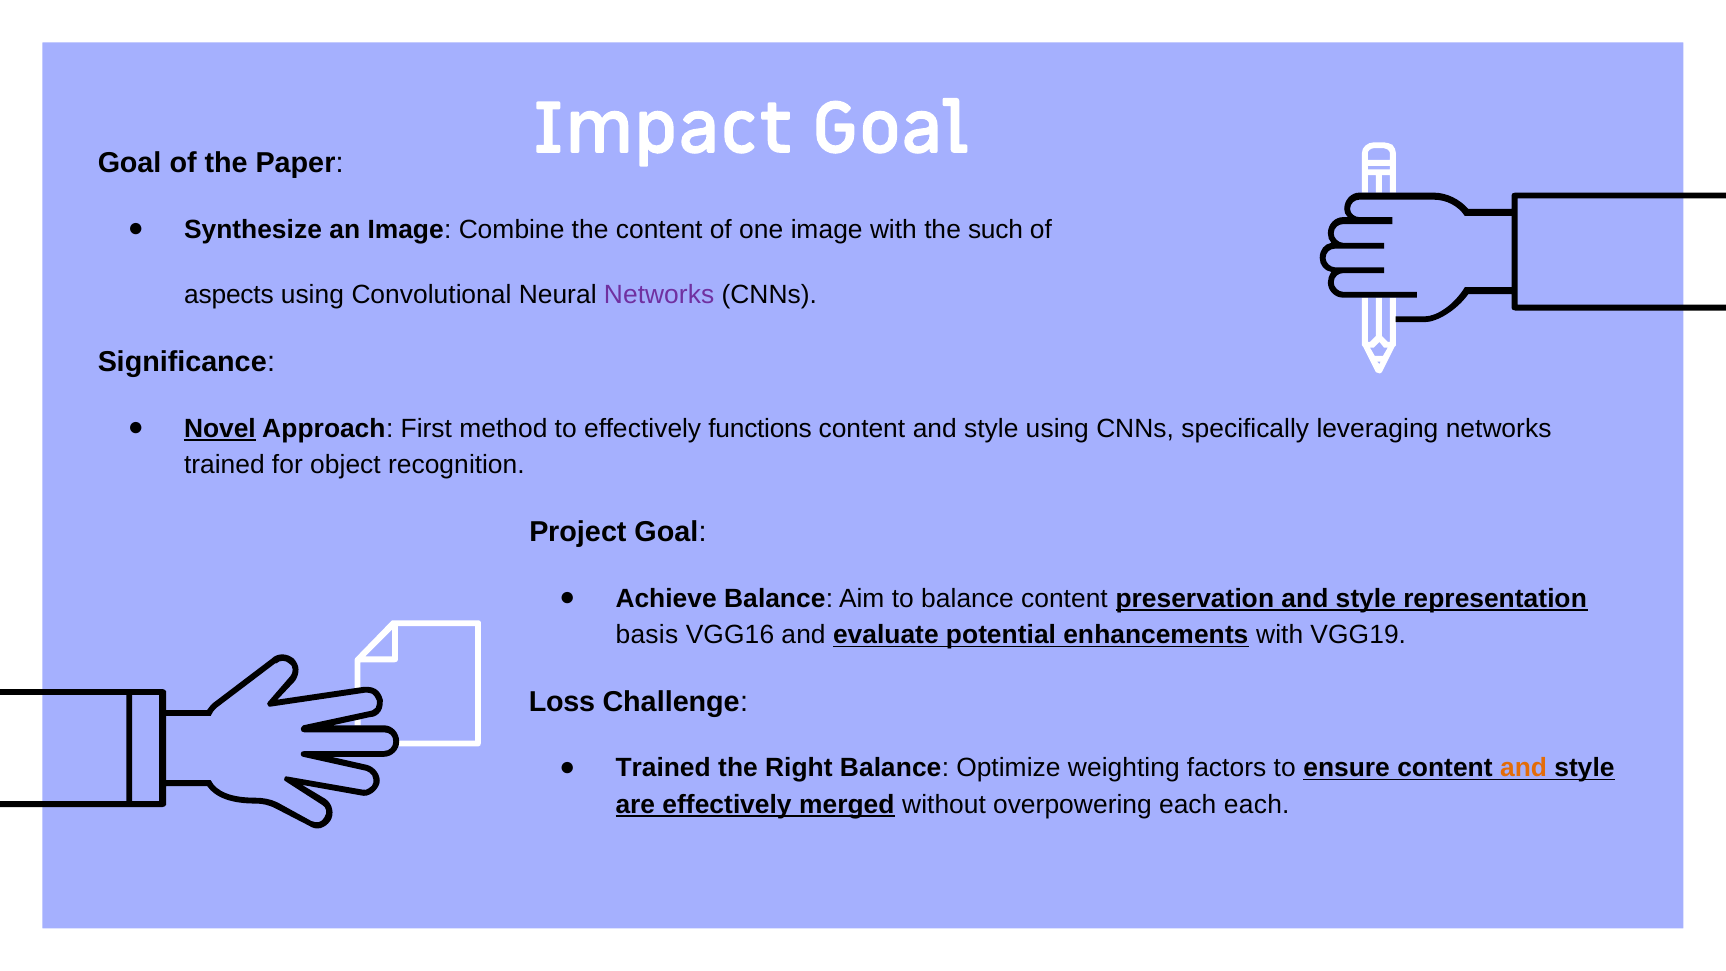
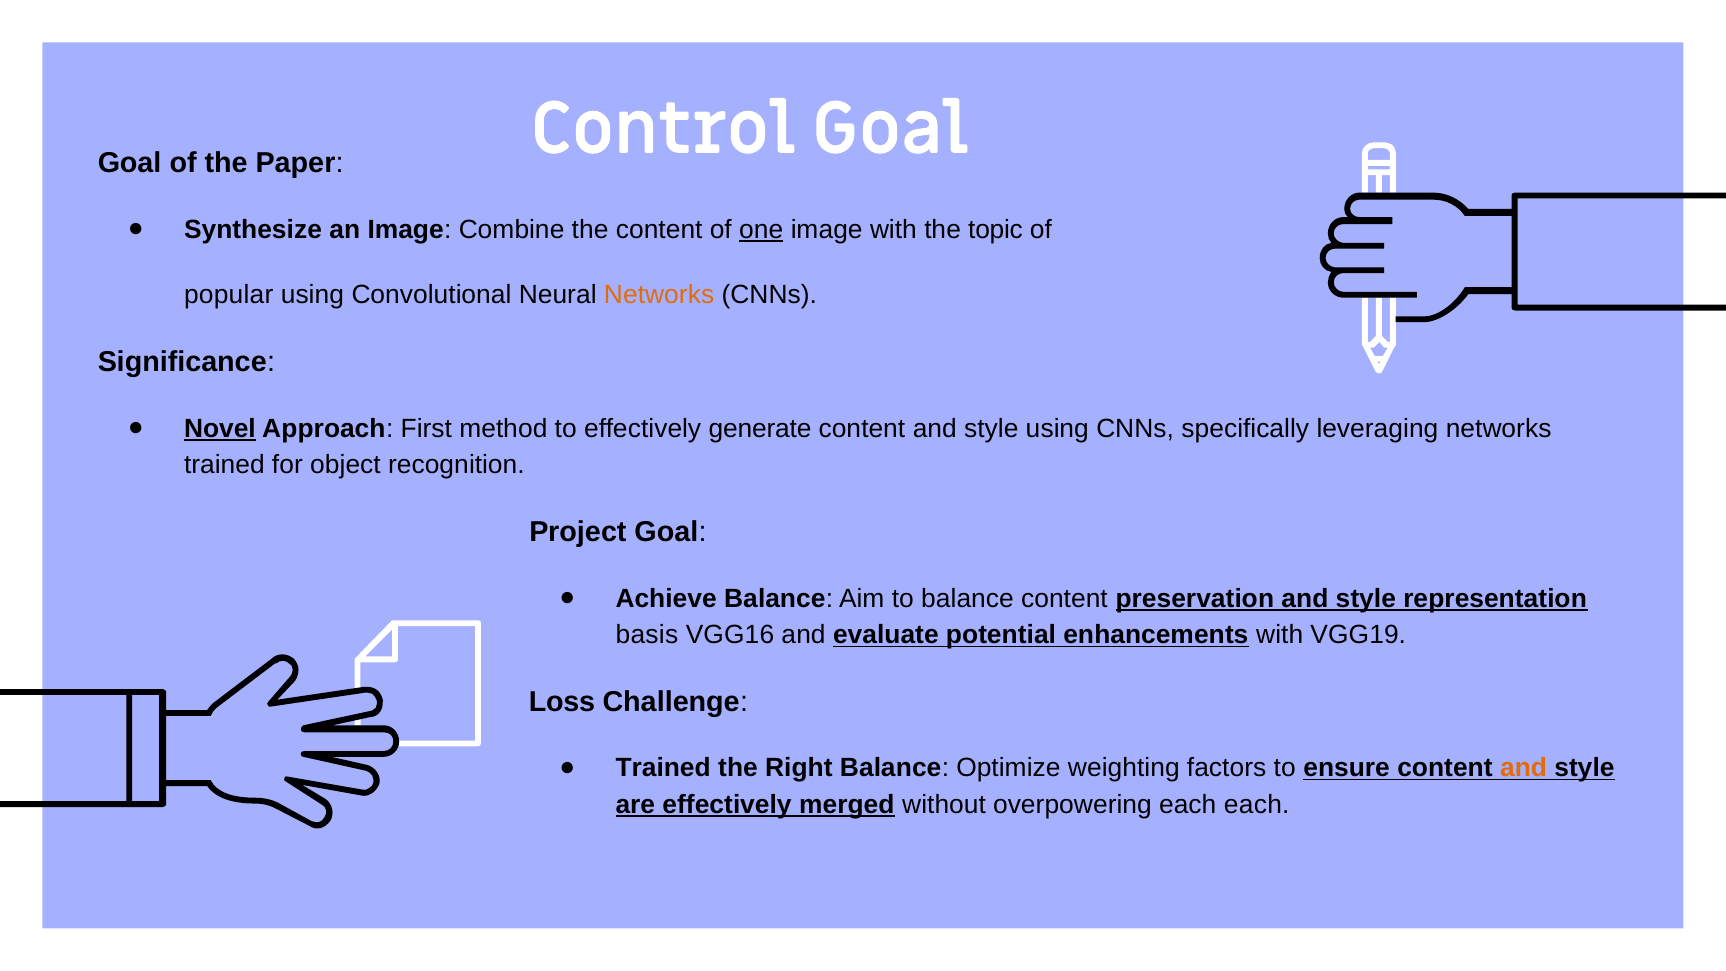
Impact: Impact -> Control
one underline: none -> present
such: such -> topic
aspects: aspects -> popular
Networks at (659, 295) colour: purple -> orange
functions: functions -> generate
